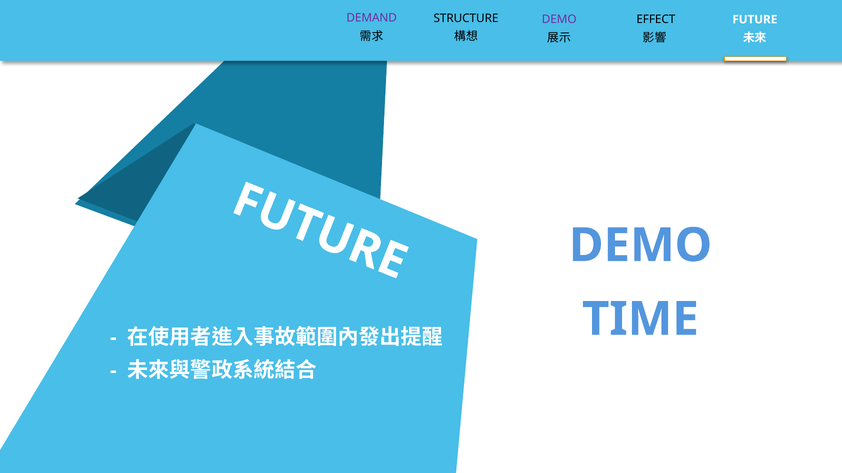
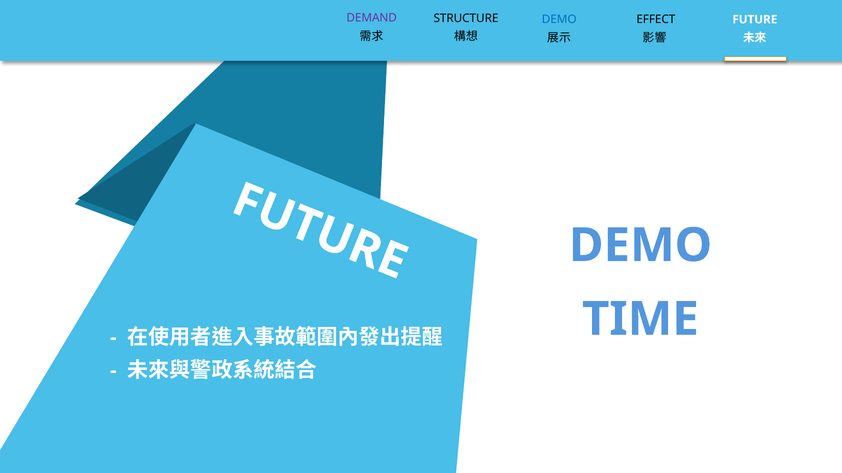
DEMO at (559, 20) colour: purple -> blue
